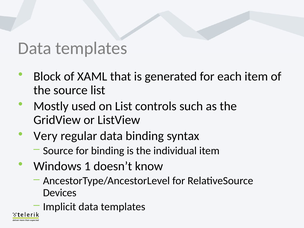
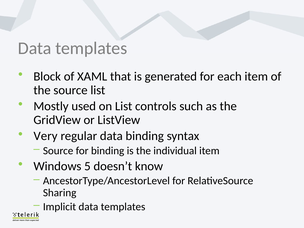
1: 1 -> 5
Devices: Devices -> Sharing
